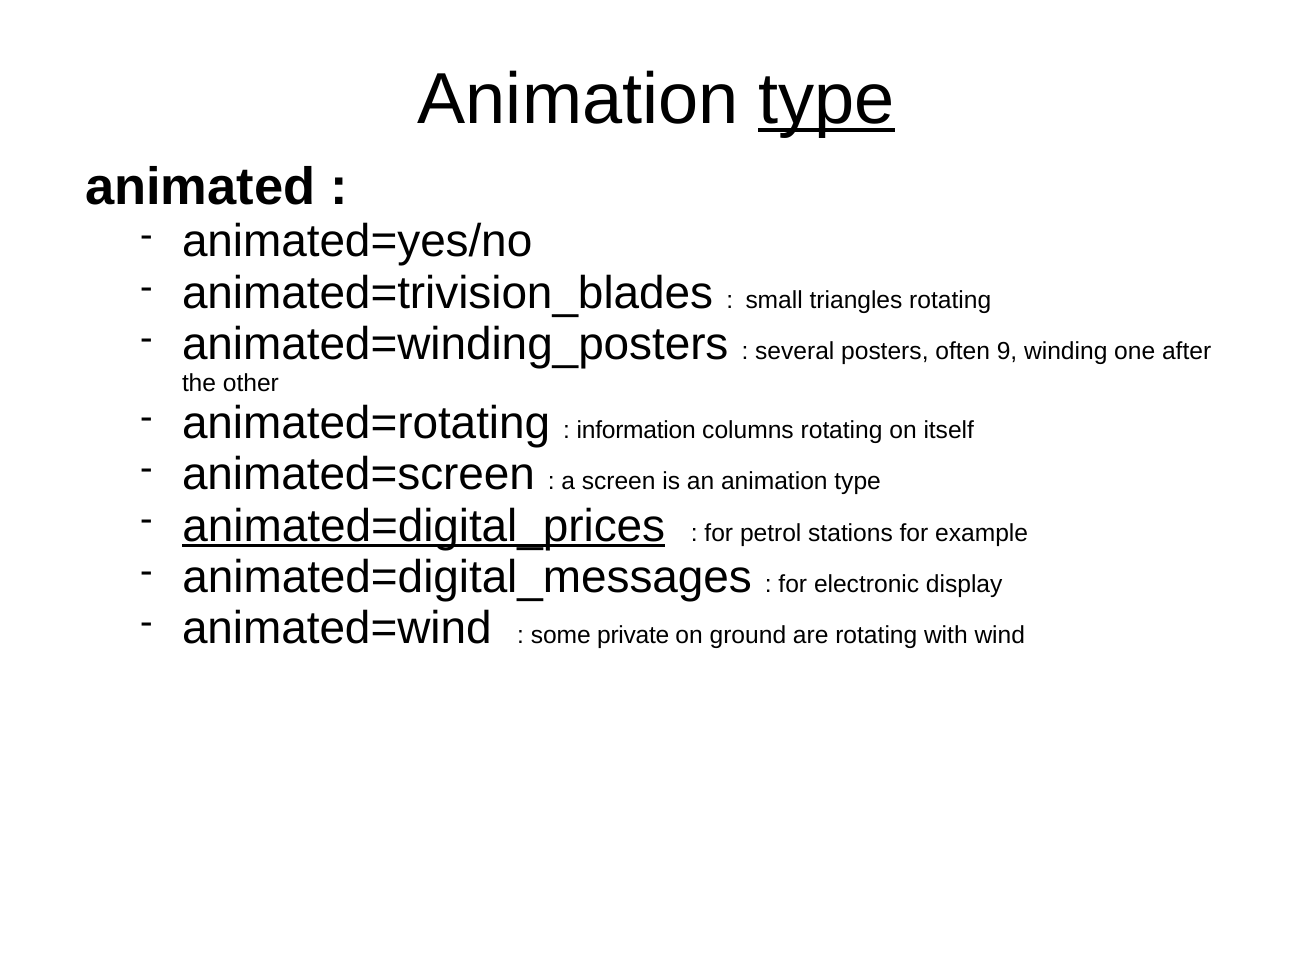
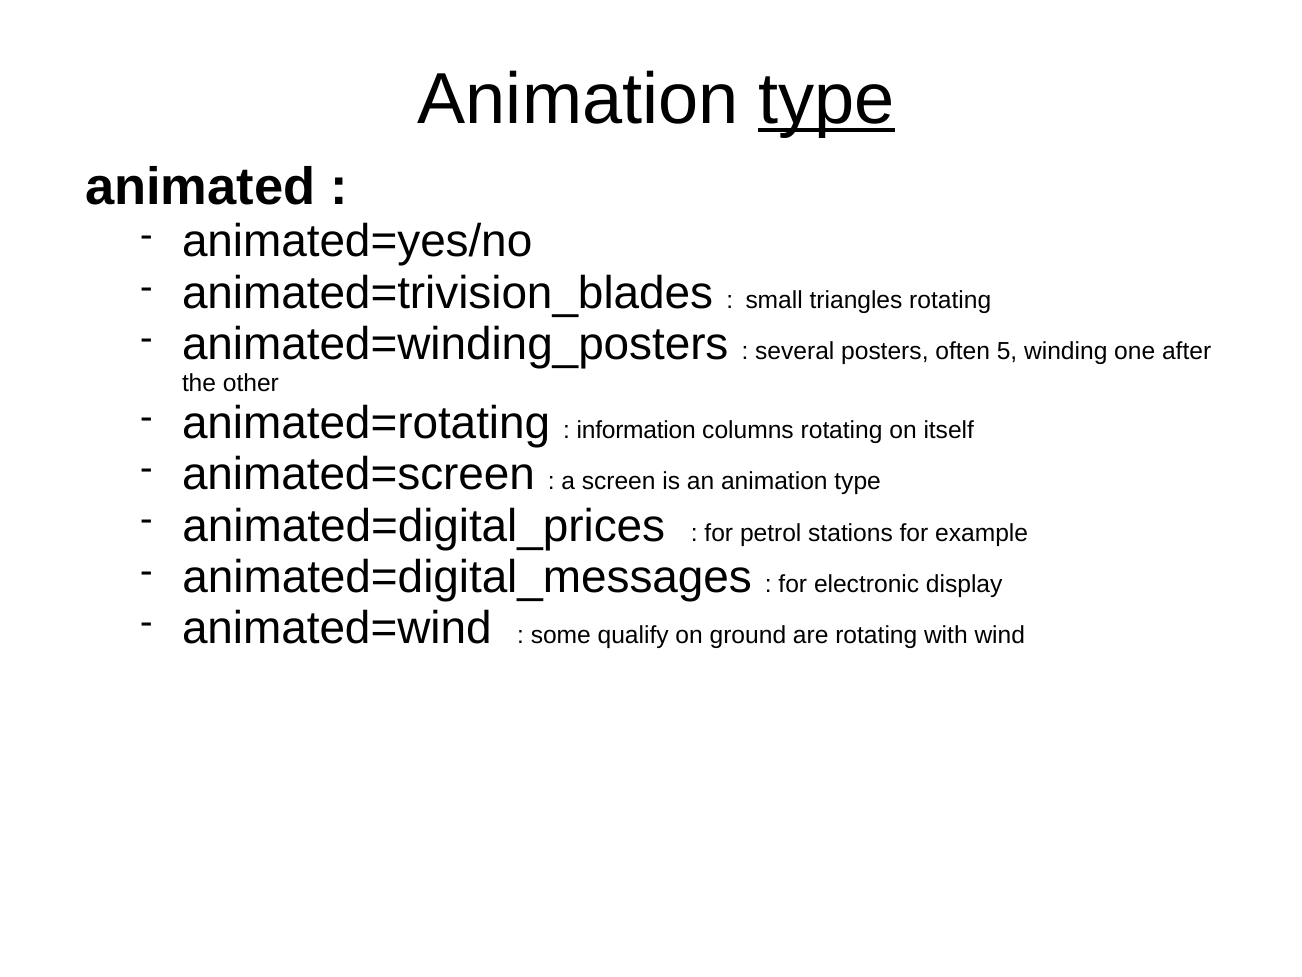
9: 9 -> 5
animated=digital_prices underline: present -> none
private: private -> qualify
